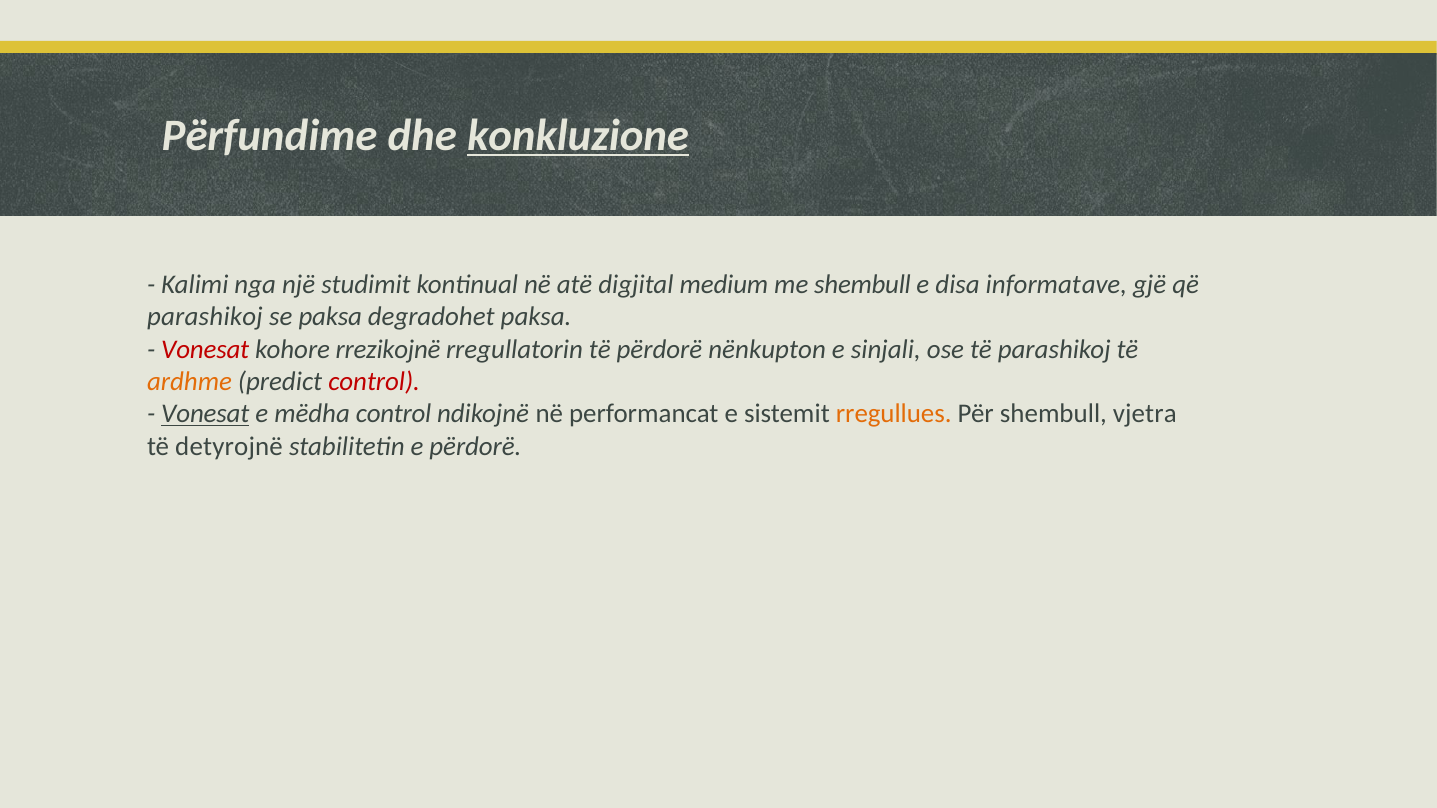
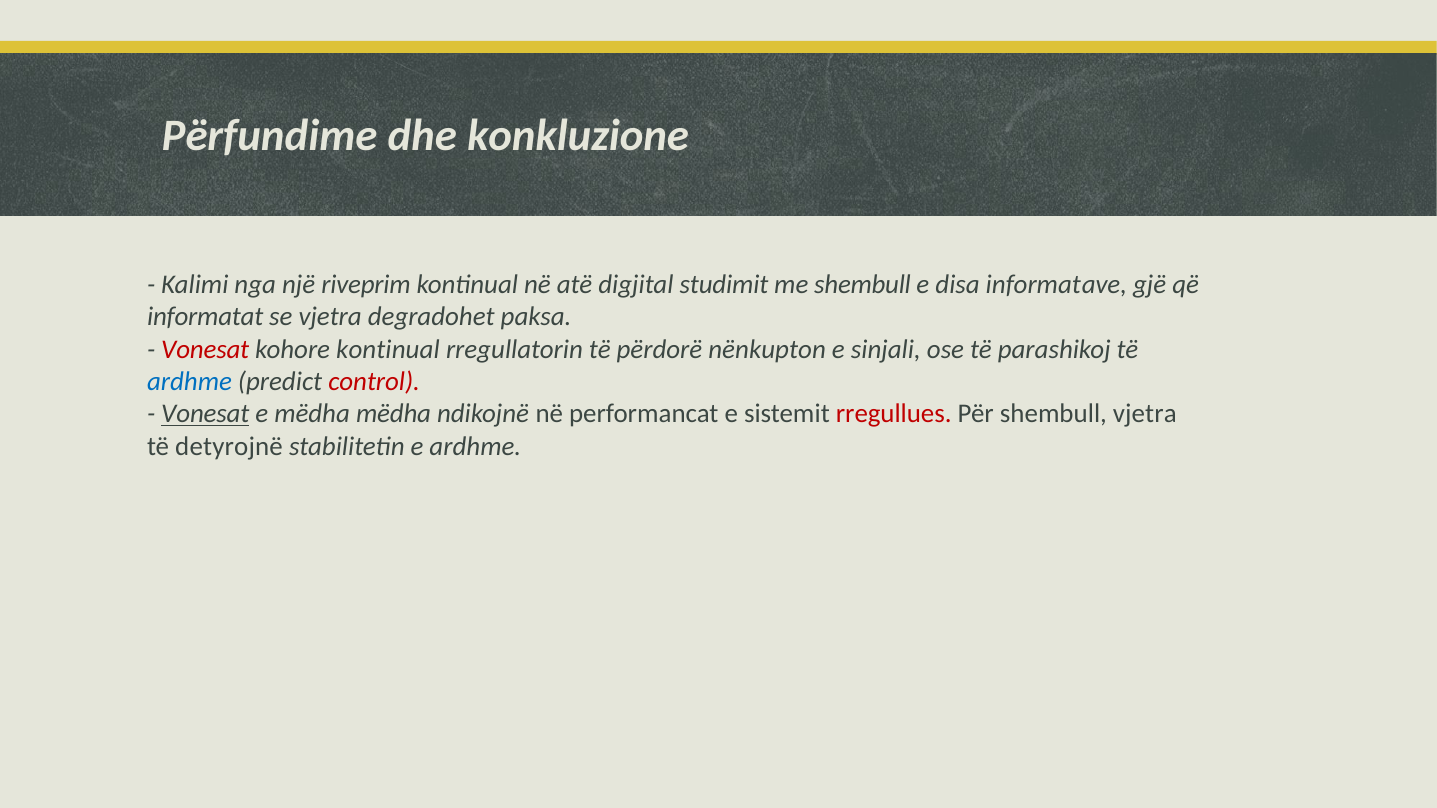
konkluzione underline: present -> none
studimit: studimit -> riveprim
medium: medium -> studimit
parashikoj at (205, 317): parashikoj -> informatat
se paksa: paksa -> vjetra
kohore rrezikojnë: rrezikojnë -> kontinual
ardhme at (189, 382) colour: orange -> blue
mëdha control: control -> mëdha
rregullues colour: orange -> red
e përdorë: përdorë -> ardhme
